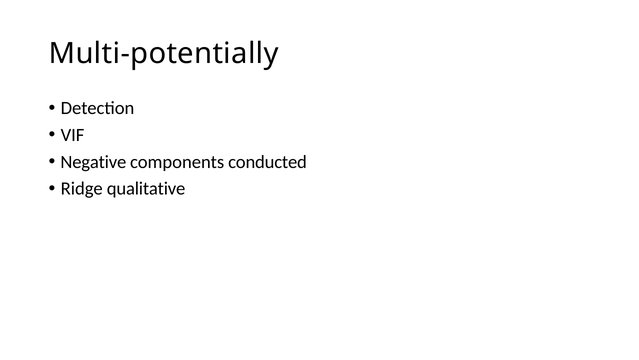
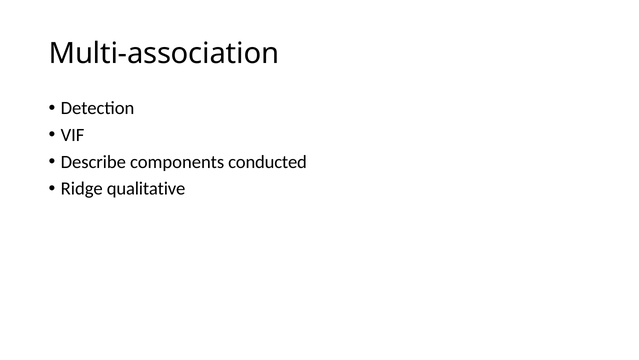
Multi-potentially: Multi-potentially -> Multi-association
Negative: Negative -> Describe
